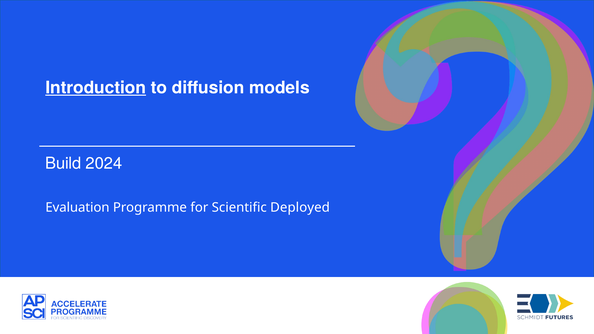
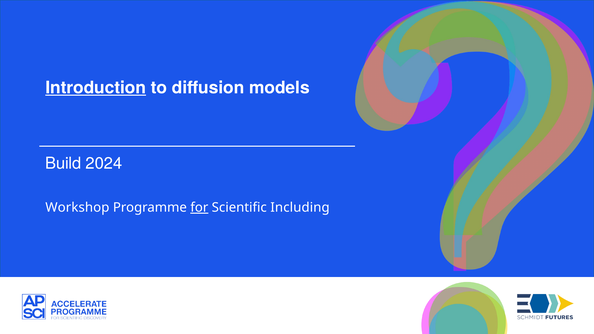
Evaluation: Evaluation -> Workshop
for underline: none -> present
Deployed: Deployed -> Including
